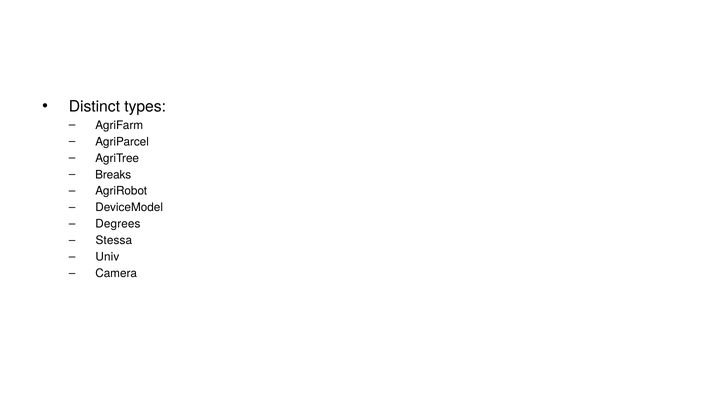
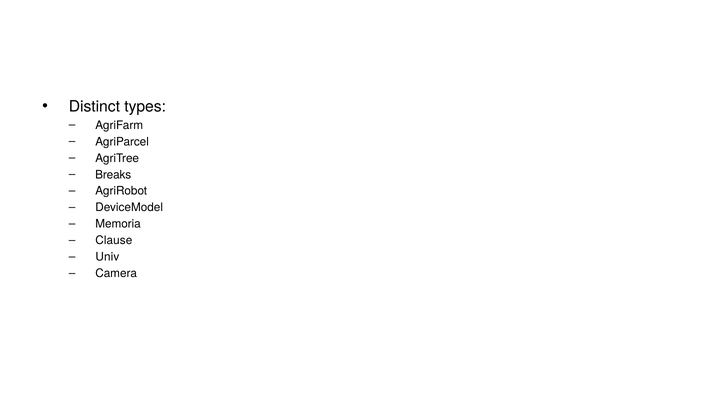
Degrees: Degrees -> Memoria
Stessa: Stessa -> Clause
